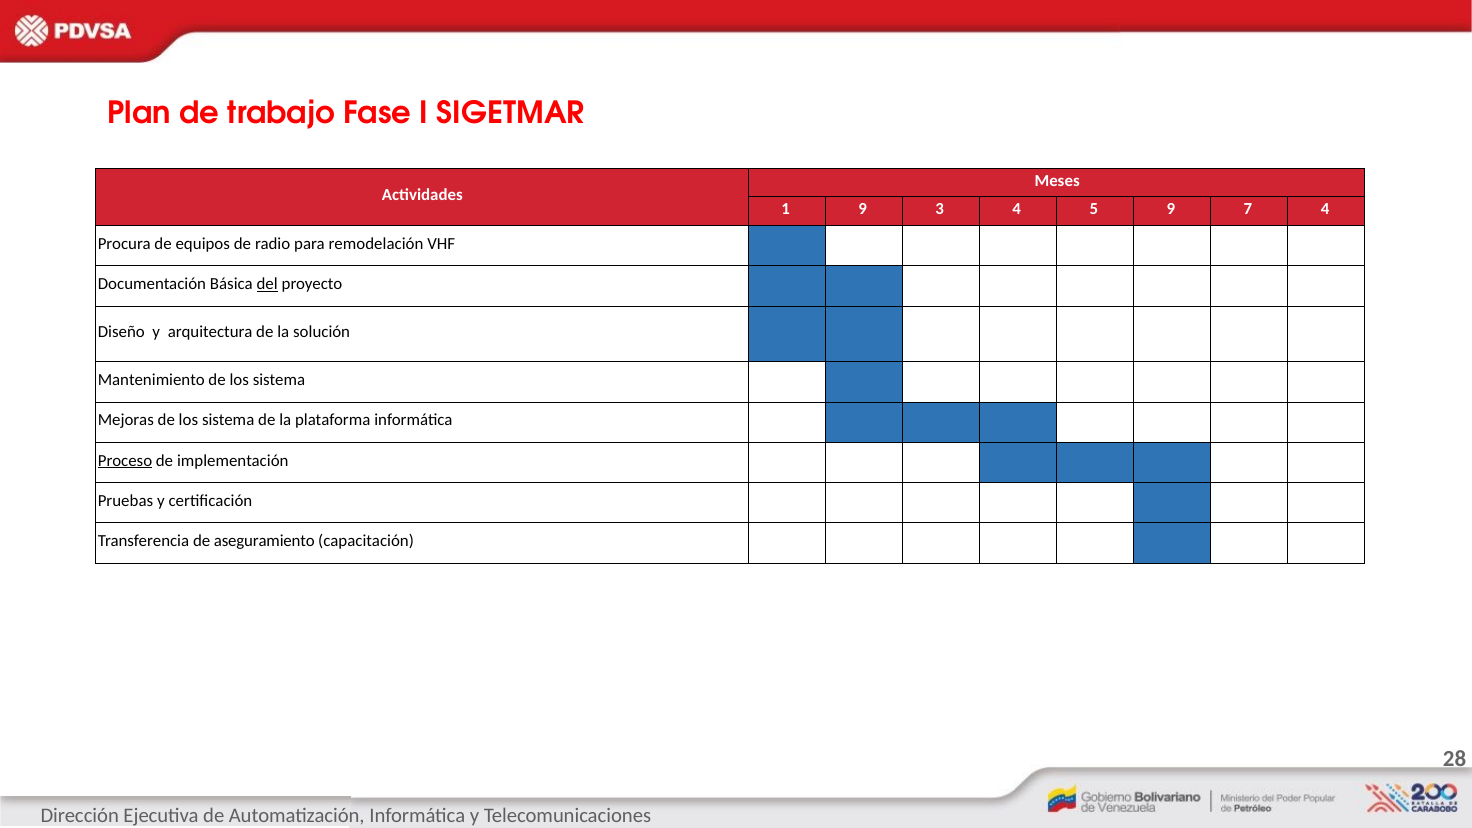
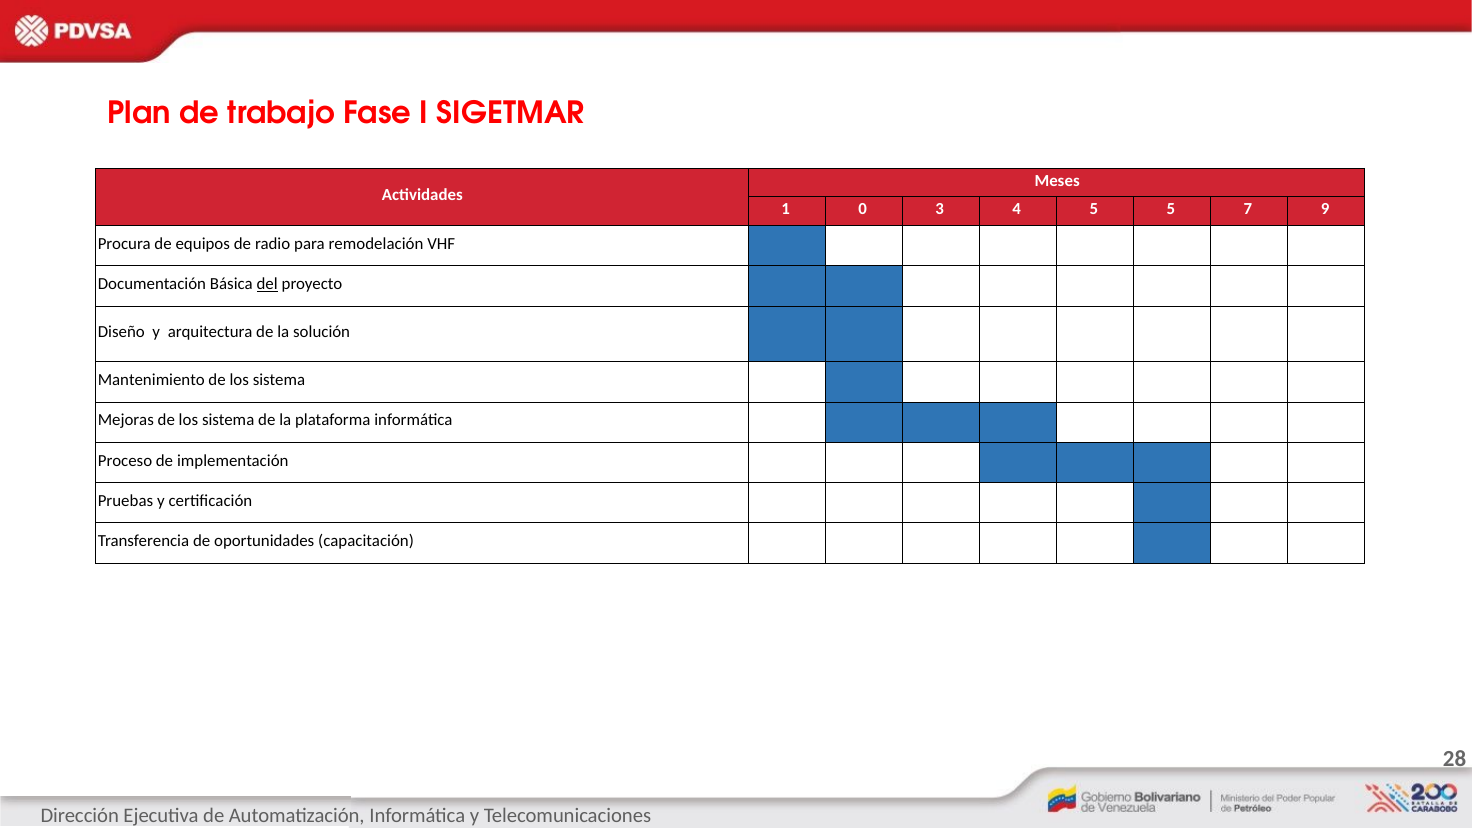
1 9: 9 -> 0
5 9: 9 -> 5
7 4: 4 -> 9
Proceso underline: present -> none
aseguramiento: aseguramiento -> oportunidades
